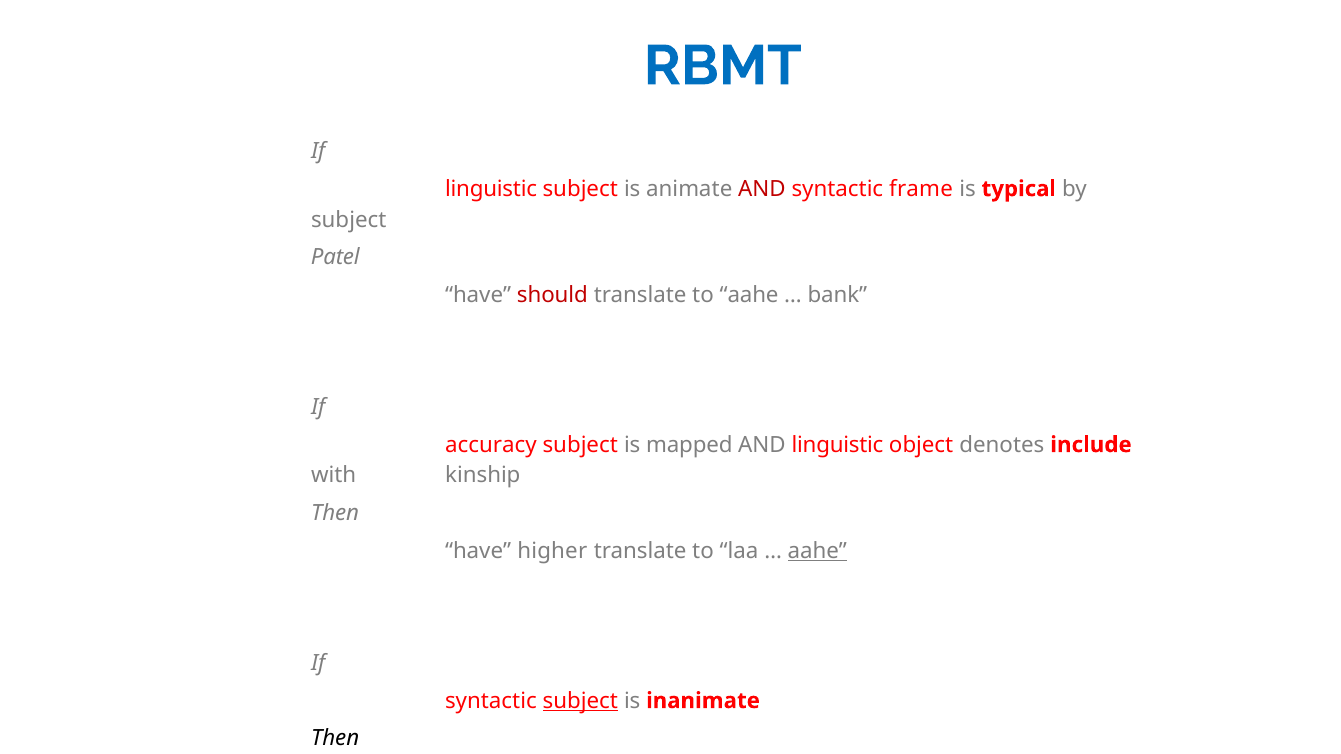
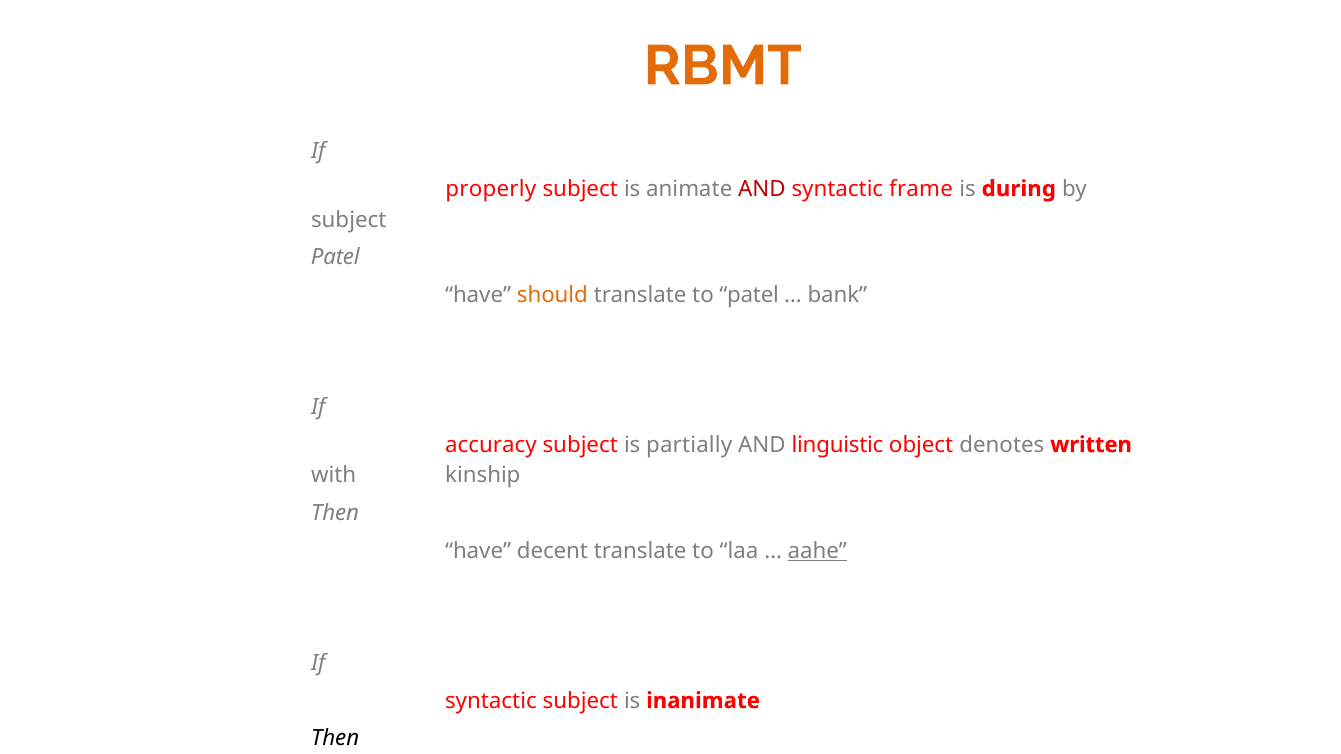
RBMT colour: blue -> orange
linguistic at (491, 189): linguistic -> properly
typical: typical -> during
should at (552, 295) colour: red -> orange
to aahe: aahe -> patel
mapped: mapped -> partially
include: include -> written
higher: higher -> decent
subject at (580, 701) underline: present -> none
